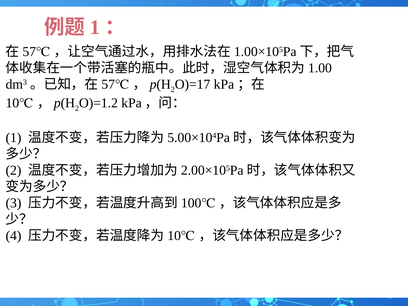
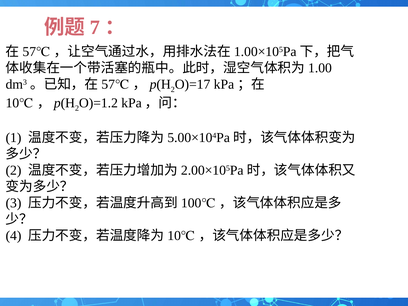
1 at (95, 27): 1 -> 7
